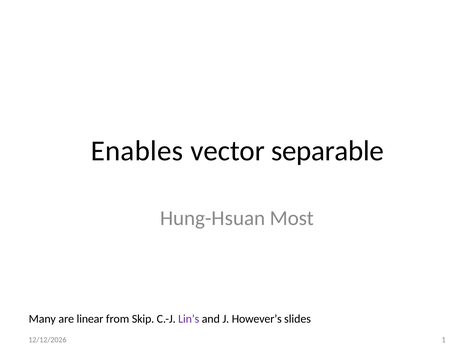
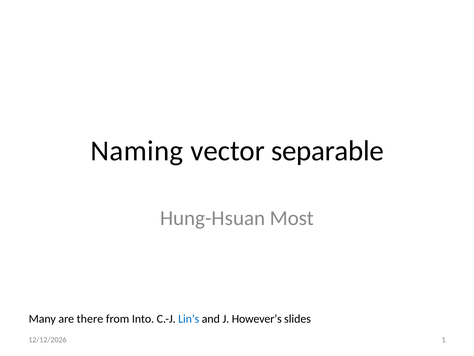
Enables: Enables -> Naming
linear: linear -> there
Skip: Skip -> Into
Lin’s colour: purple -> blue
